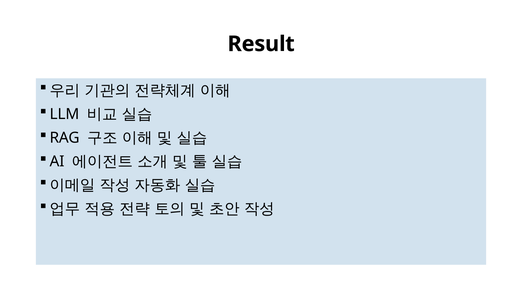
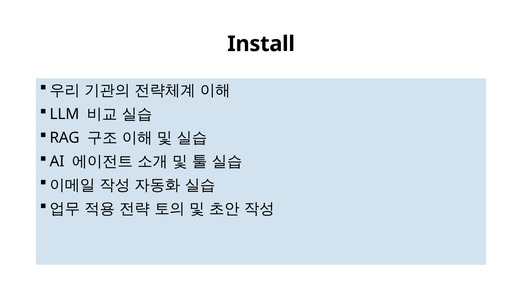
Result: Result -> Install
